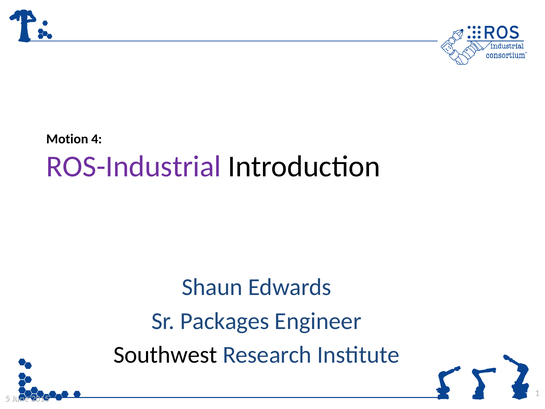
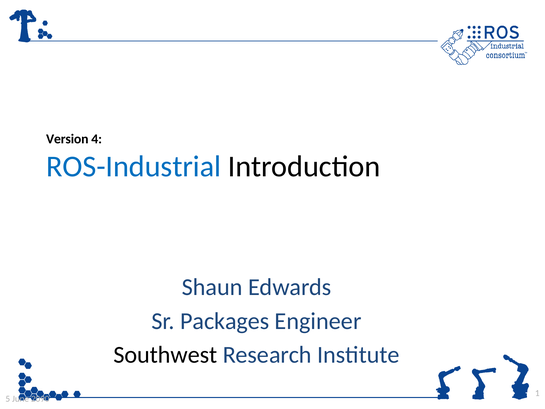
Motion: Motion -> Version
ROS-Industrial colour: purple -> blue
2015: 2015 -> 2090
